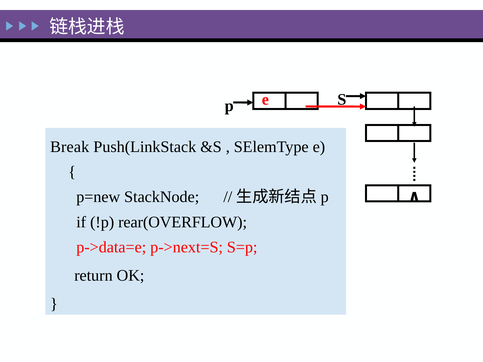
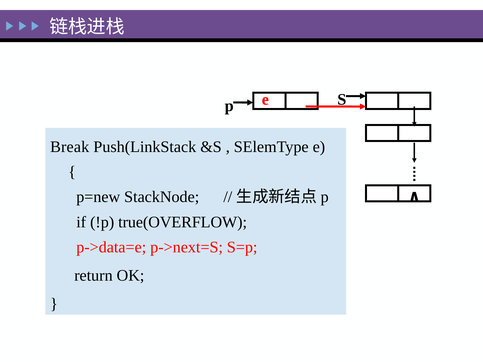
rear(OVERFLOW: rear(OVERFLOW -> true(OVERFLOW
